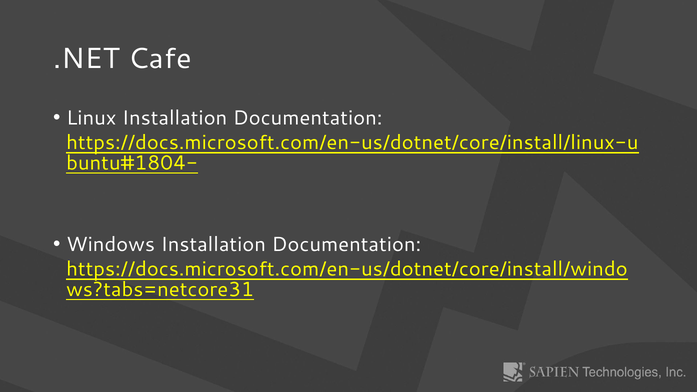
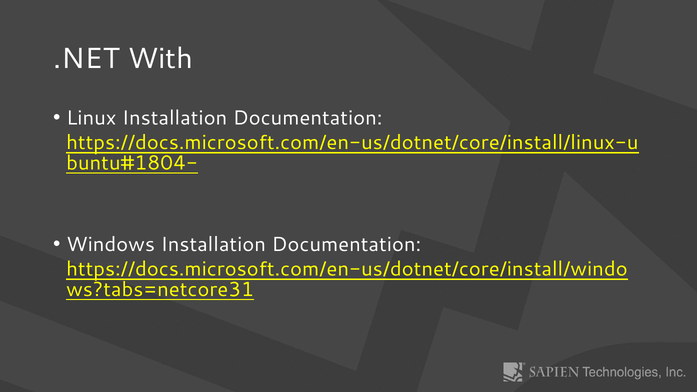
Cafe: Cafe -> With
